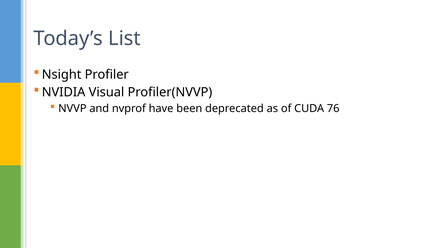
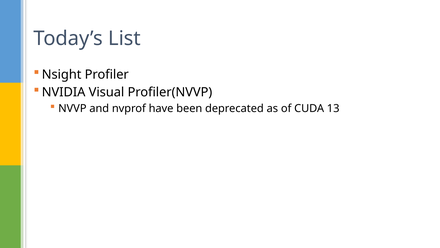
76: 76 -> 13
